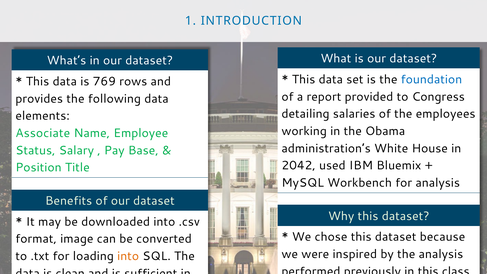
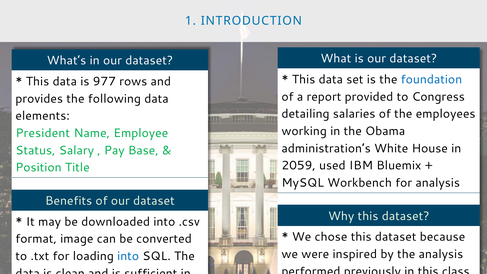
769: 769 -> 977
Associate: Associate -> President
2042: 2042 -> 2059
into at (128, 256) colour: orange -> blue
